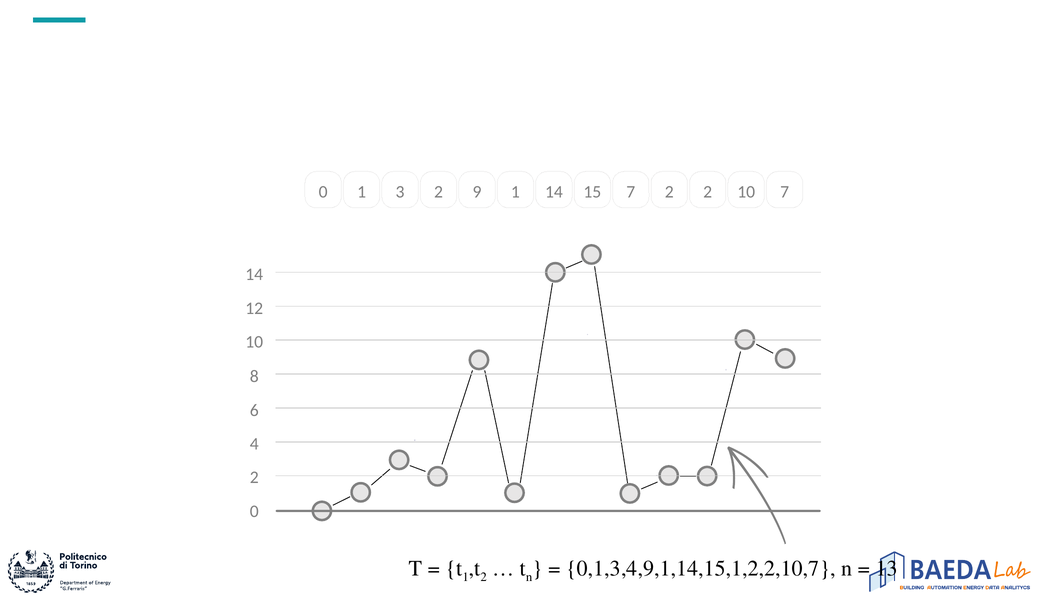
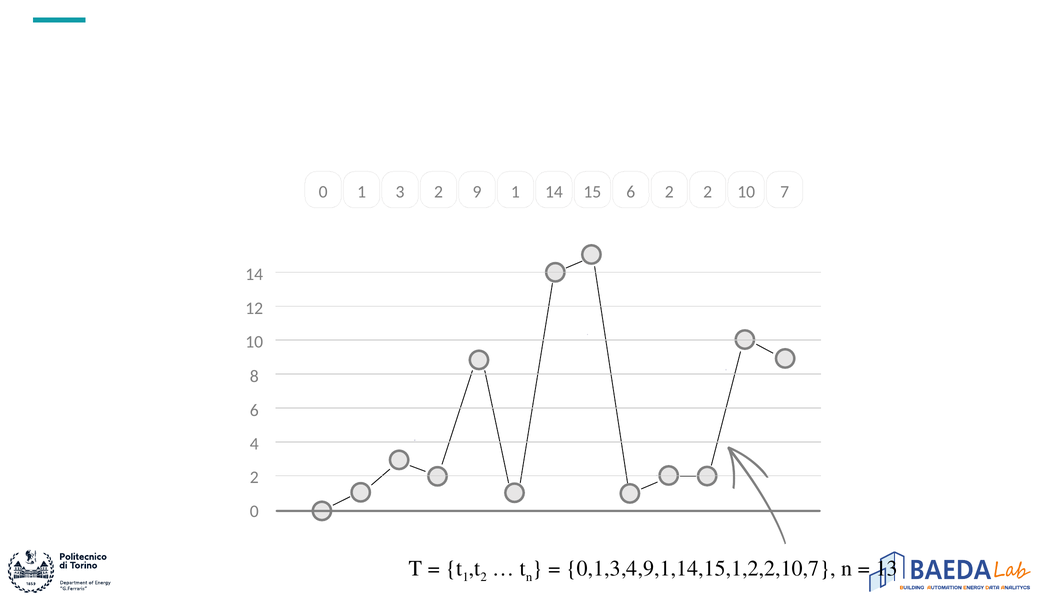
14 7: 7 -> 6
